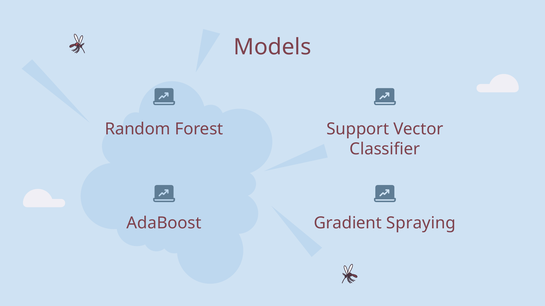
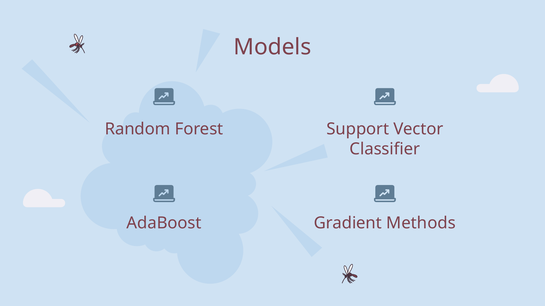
Spraying: Spraying -> Methods
